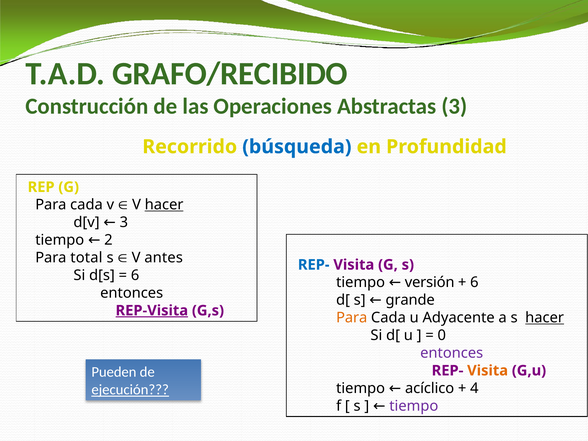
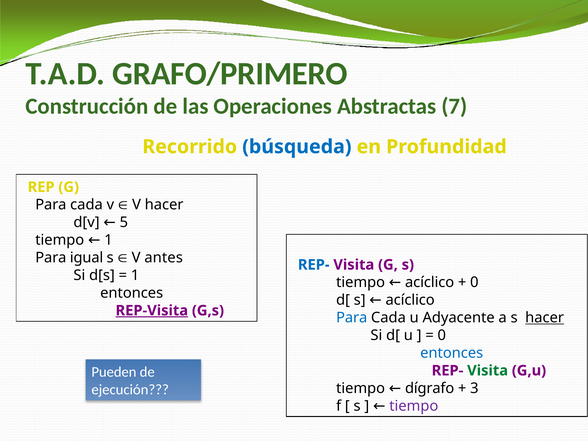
GRAFO/RECIBIDO: GRAFO/RECIBIDO -> GRAFO/PRIMERO
Abstractas 3: 3 -> 7
hacer at (164, 205) underline: present -> none
d[v 3: 3 -> 5
tiempo 2: 2 -> 1
total: total -> igual
6 at (135, 275): 6 -> 1
tiempo versión: versión -> acíclico
6 at (474, 282): 6 -> 0
s grande: grande -> acíclico
Para at (352, 318) colour: orange -> blue
entonces at (452, 353) colour: purple -> blue
Visita at (488, 371) colour: orange -> green
ejecución underline: present -> none
acíclico: acíclico -> dígrafo
4: 4 -> 3
